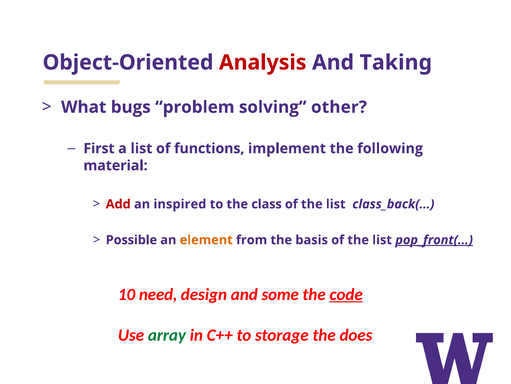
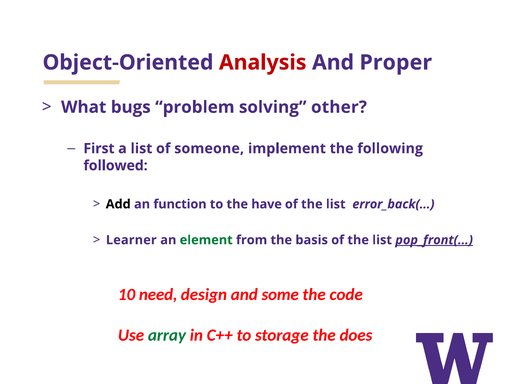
Taking: Taking -> Proper
functions: functions -> someone
material: material -> followed
Add colour: red -> black
inspired: inspired -> function
class: class -> have
class_back(…: class_back(… -> error_back(…
Possible: Possible -> Learner
element colour: orange -> green
code underline: present -> none
